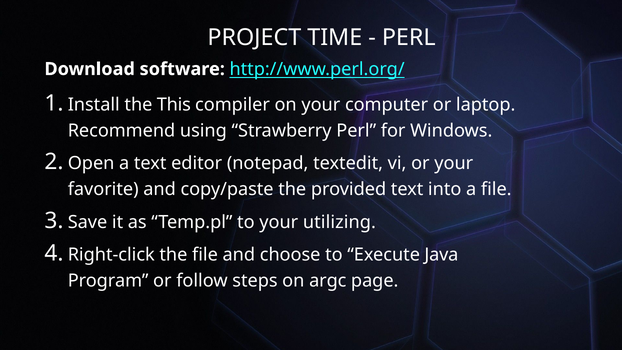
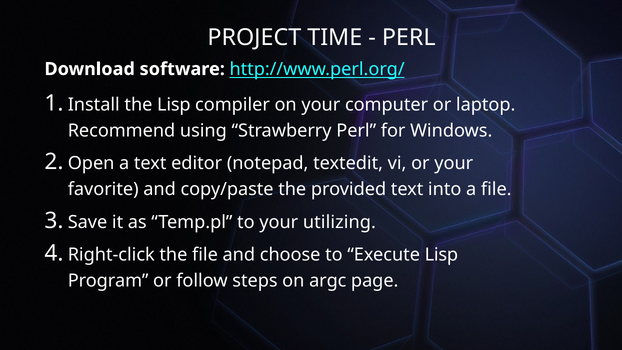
the This: This -> Lisp
Execute Java: Java -> Lisp
